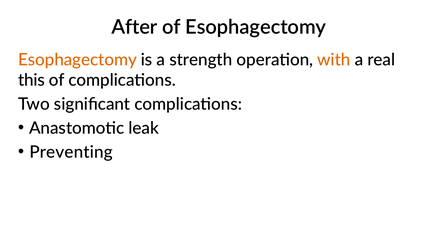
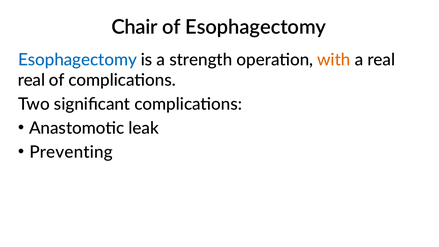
After: After -> Chair
Esophagectomy at (77, 60) colour: orange -> blue
this at (31, 80): this -> real
